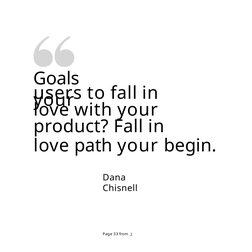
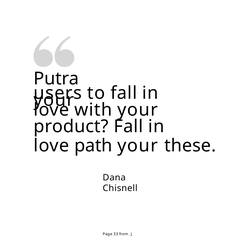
Goals: Goals -> Putra
begin: begin -> these
